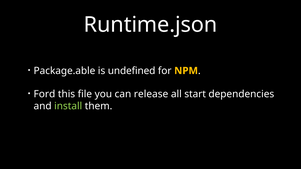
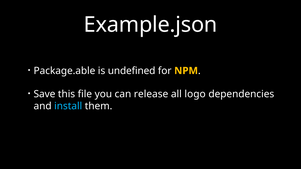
Runtime.json: Runtime.json -> Example.json
Ford: Ford -> Save
start: start -> logo
install colour: light green -> light blue
